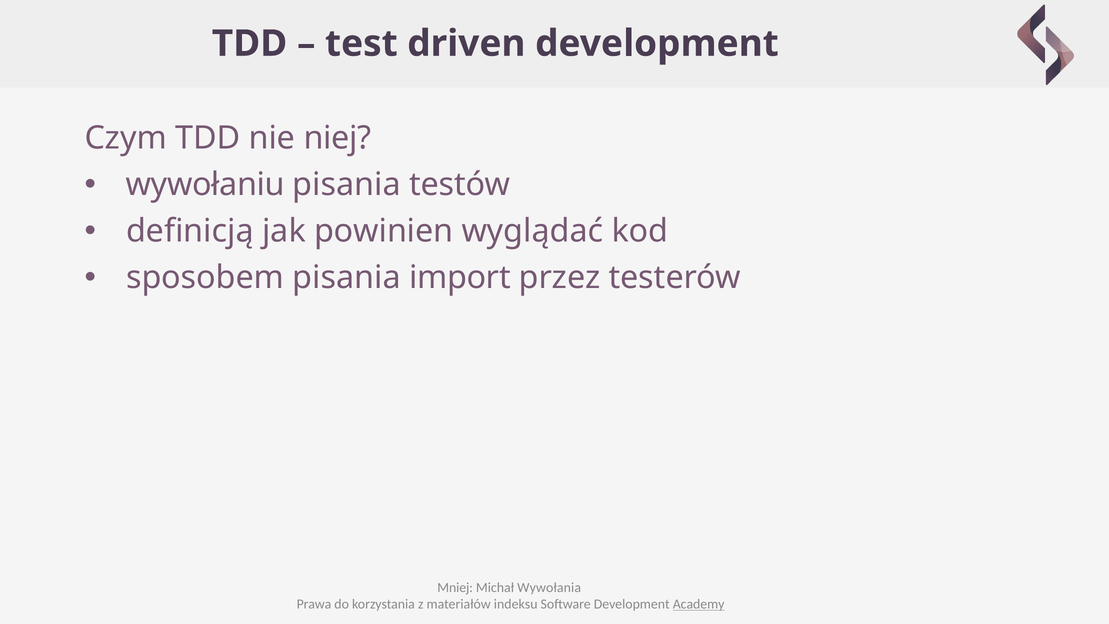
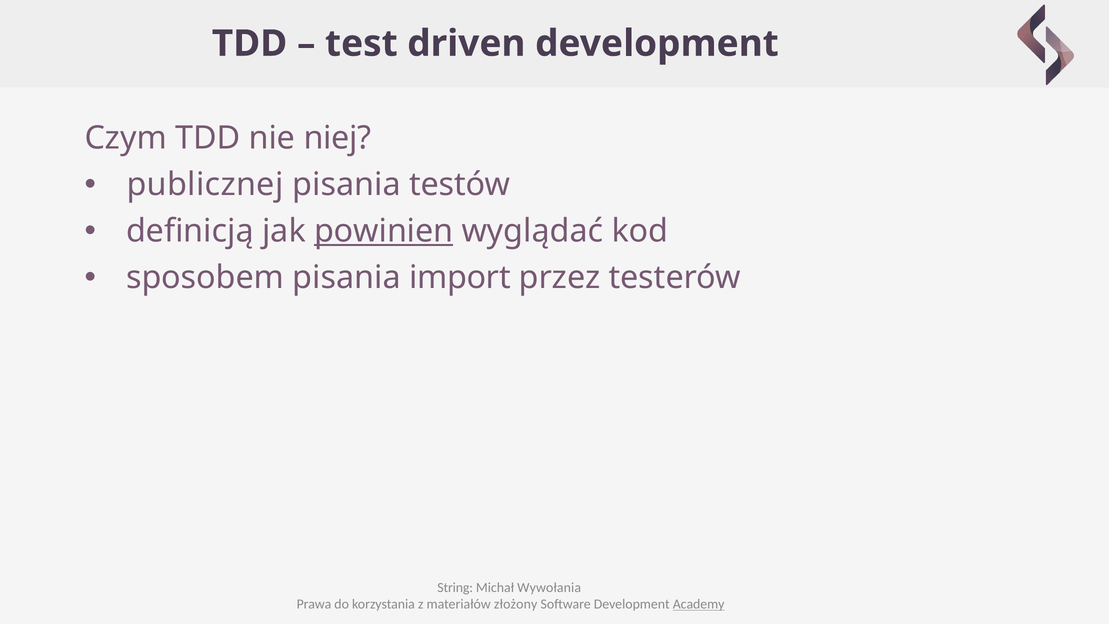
wywołaniu: wywołaniu -> publicznej
powinien underline: none -> present
Mniej: Mniej -> String
indeksu: indeksu -> złożony
